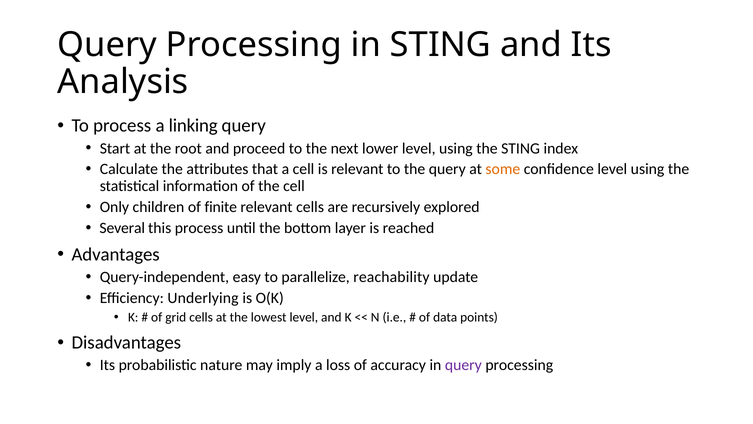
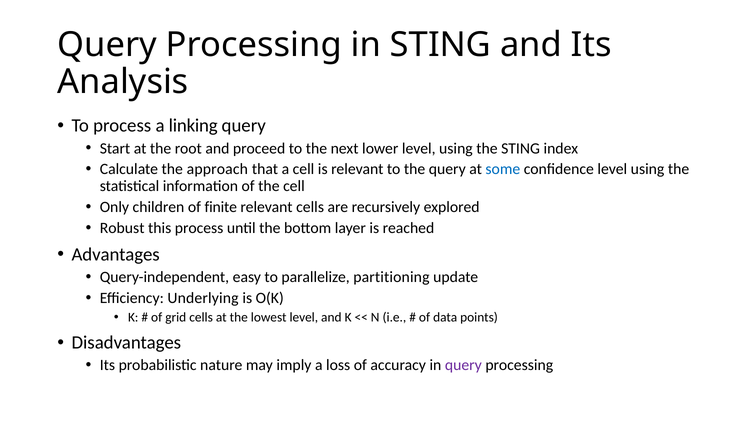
attributes: attributes -> approach
some colour: orange -> blue
Several: Several -> Robust
reachability: reachability -> partitioning
